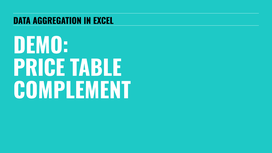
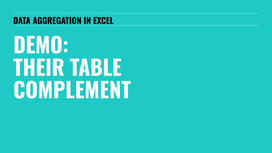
PRICE: PRICE -> THEIR
